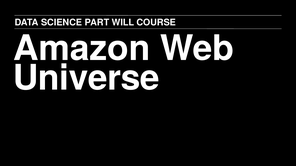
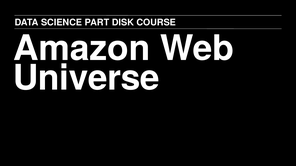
WILL: WILL -> DISK
